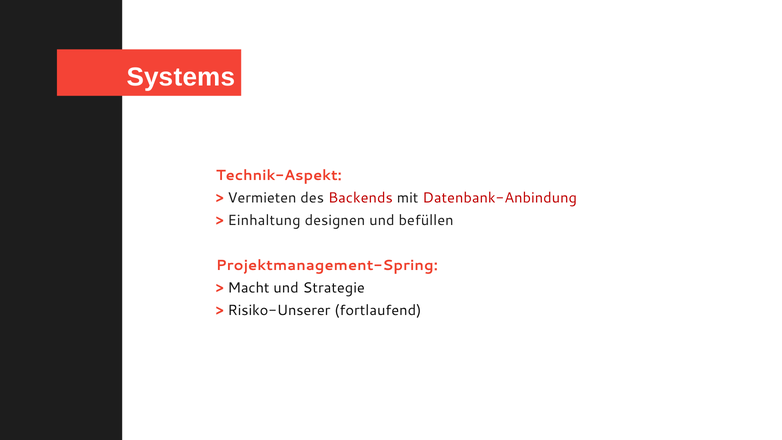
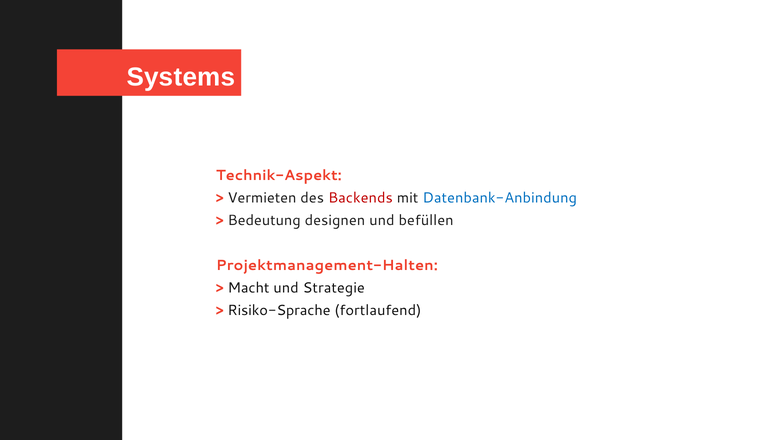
Datenbank-Anbindung colour: red -> blue
Einhaltung: Einhaltung -> Bedeutung
Projektmanagement-Spring: Projektmanagement-Spring -> Projektmanagement-Halten
Risiko-Unserer: Risiko-Unserer -> Risiko-Sprache
